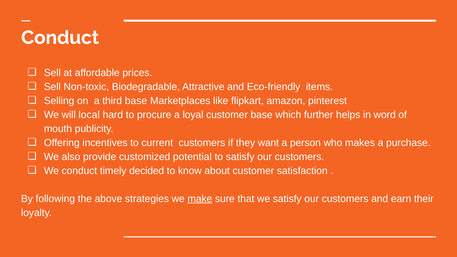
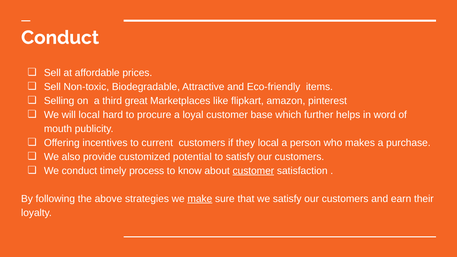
third base: base -> great
they want: want -> local
decided: decided -> process
customer at (253, 171) underline: none -> present
